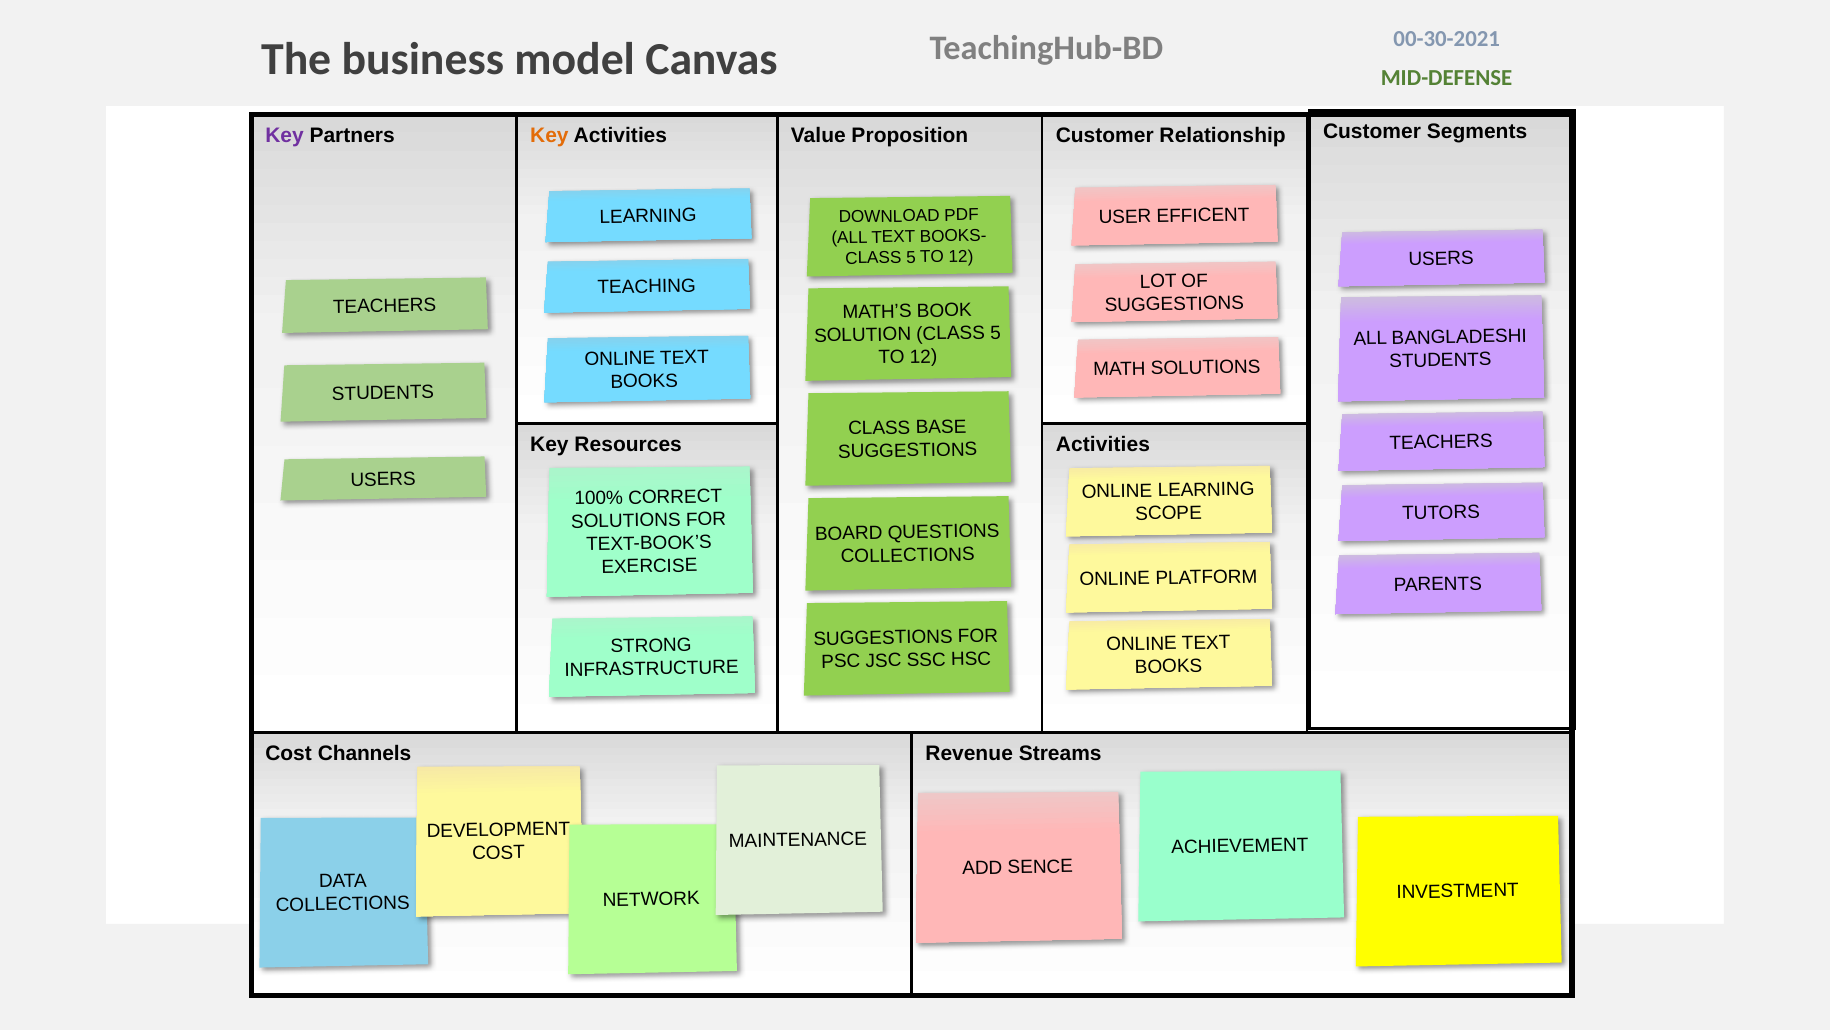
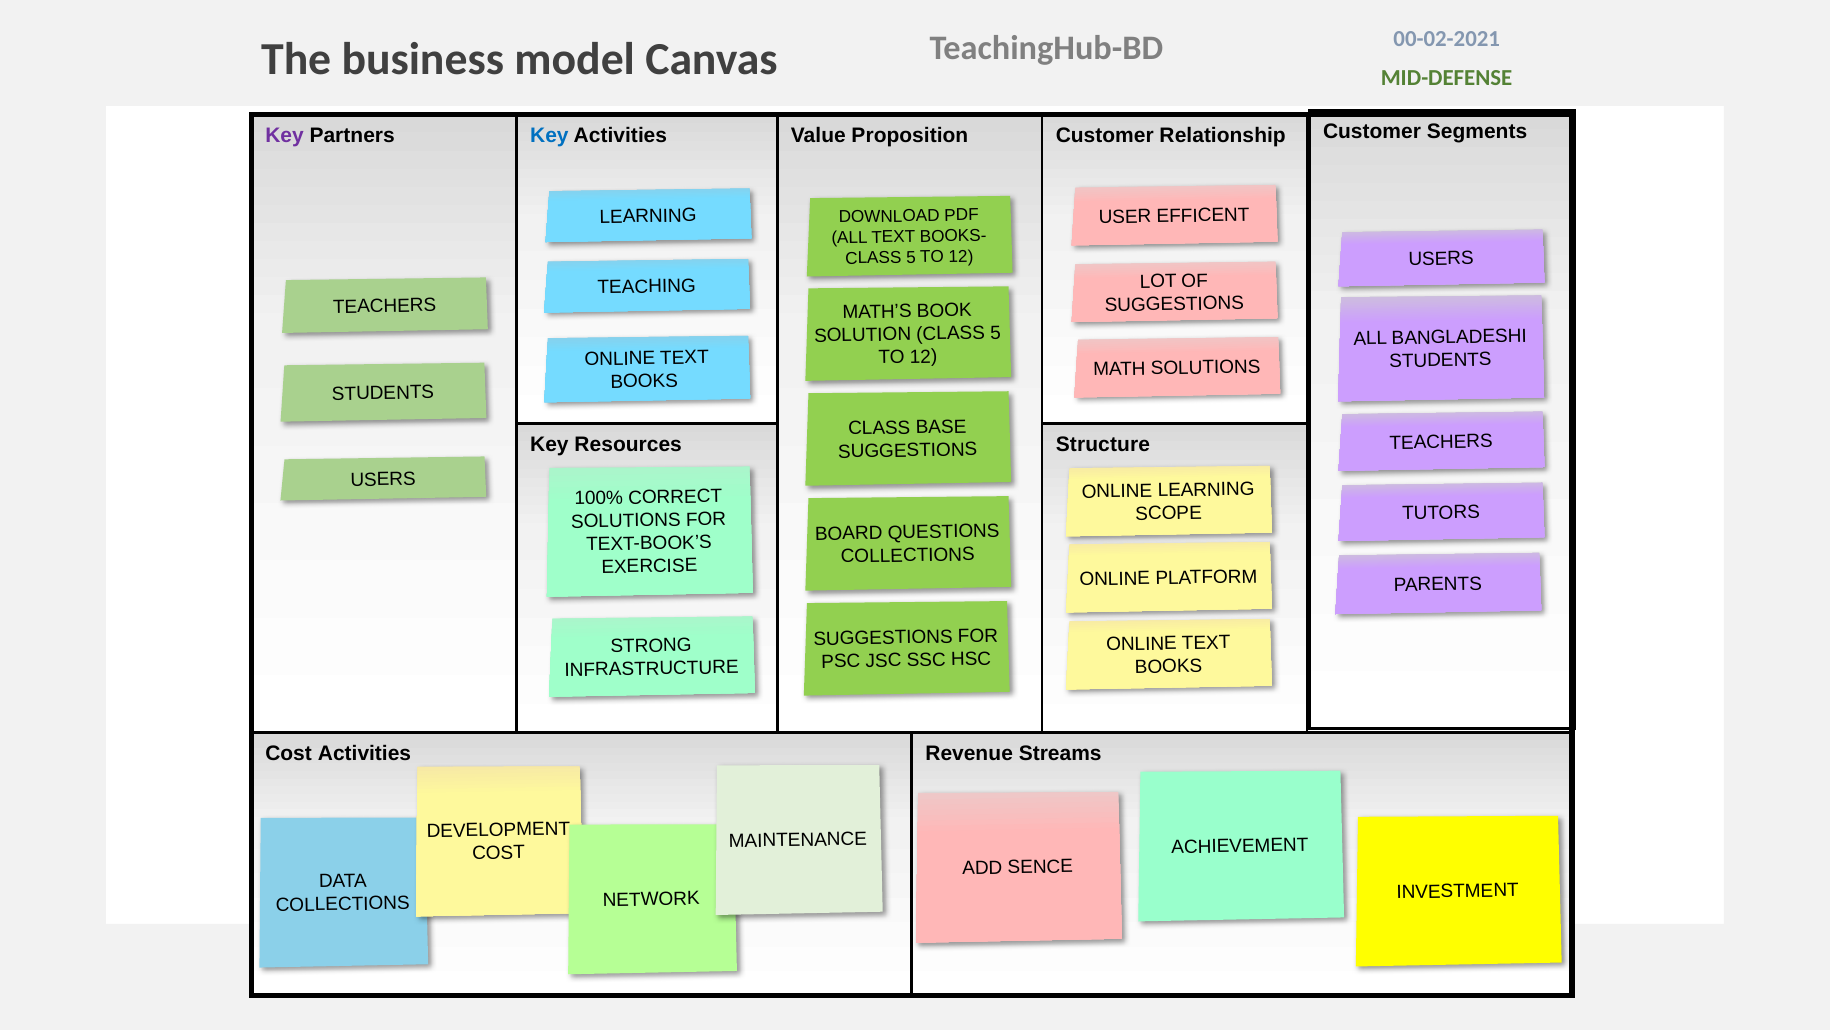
00-30-2021: 00-30-2021 -> 00-02-2021
Key at (549, 135) colour: orange -> blue
Activities at (1103, 444): Activities -> Structure
Cost Channels: Channels -> Activities
